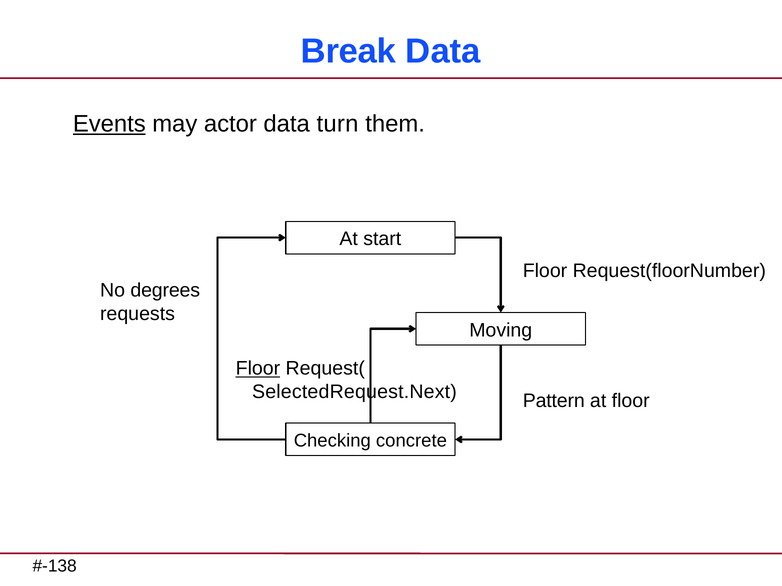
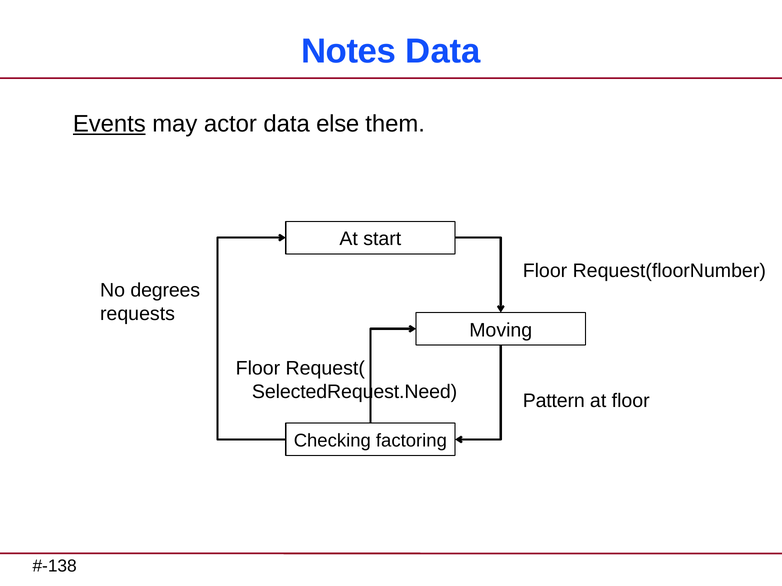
Break: Break -> Notes
turn: turn -> else
Floor at (258, 369) underline: present -> none
SelectedRequest.Next: SelectedRequest.Next -> SelectedRequest.Need
concrete: concrete -> factoring
